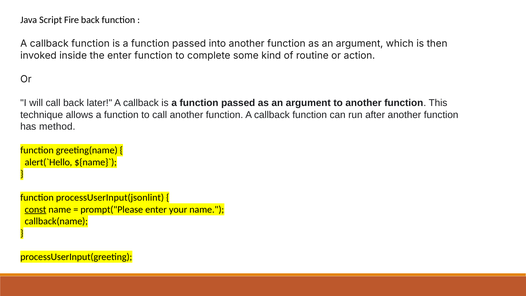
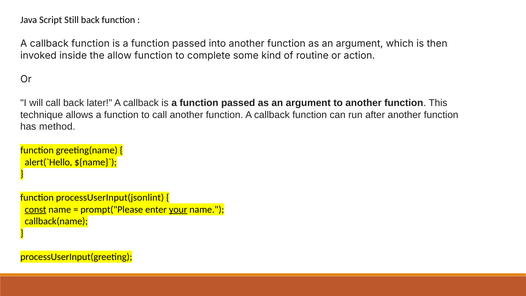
Fire: Fire -> Still
the enter: enter -> allow
your underline: none -> present
